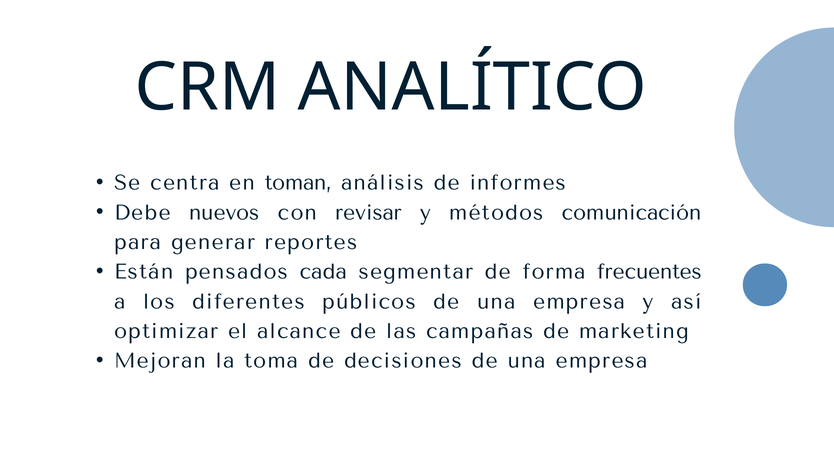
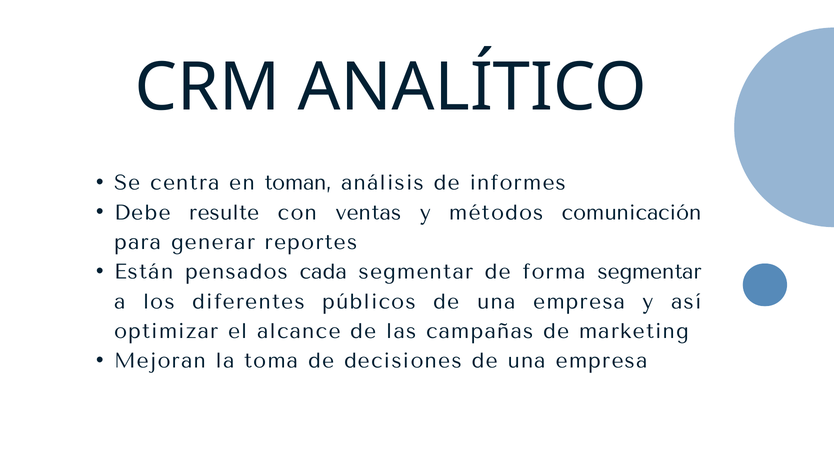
nuevos: nuevos -> resulte
revisar: revisar -> ventas
forma frecuentes: frecuentes -> segmentar
